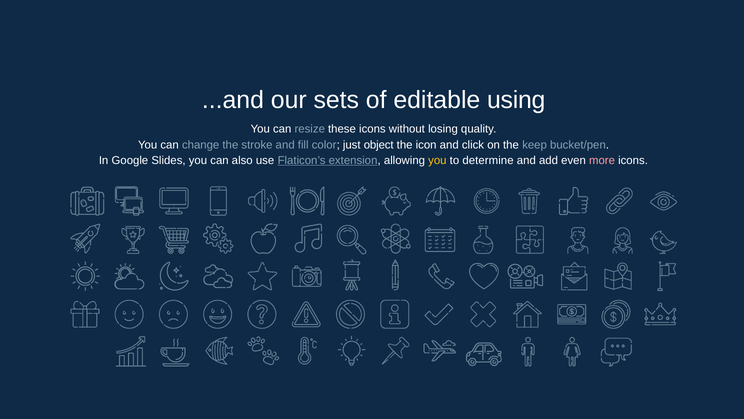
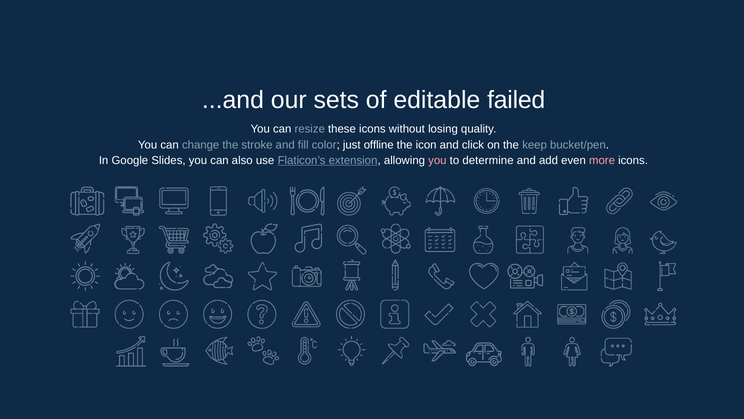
using: using -> failed
object: object -> offline
you at (437, 160) colour: yellow -> pink
